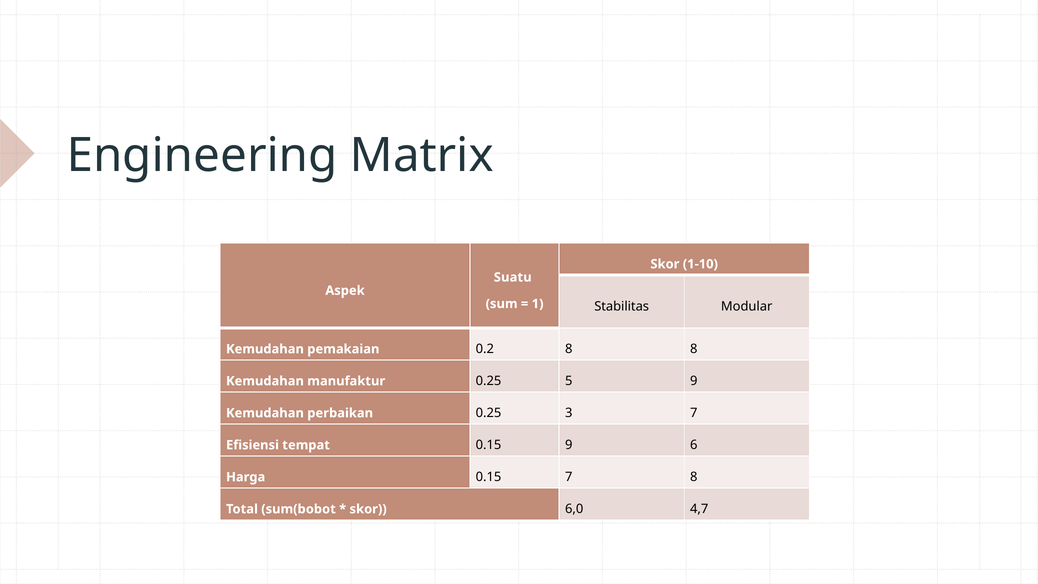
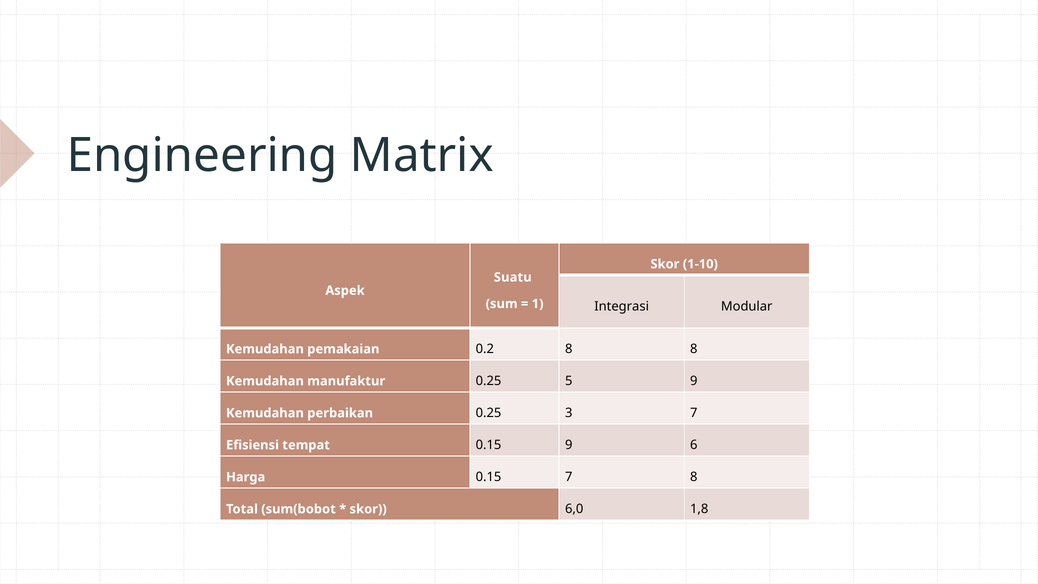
Stabilitas: Stabilitas -> Integrasi
4,7: 4,7 -> 1,8
